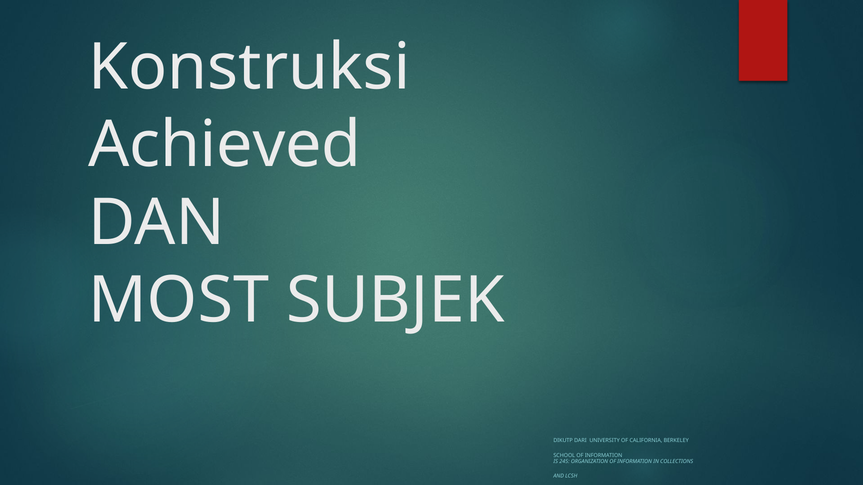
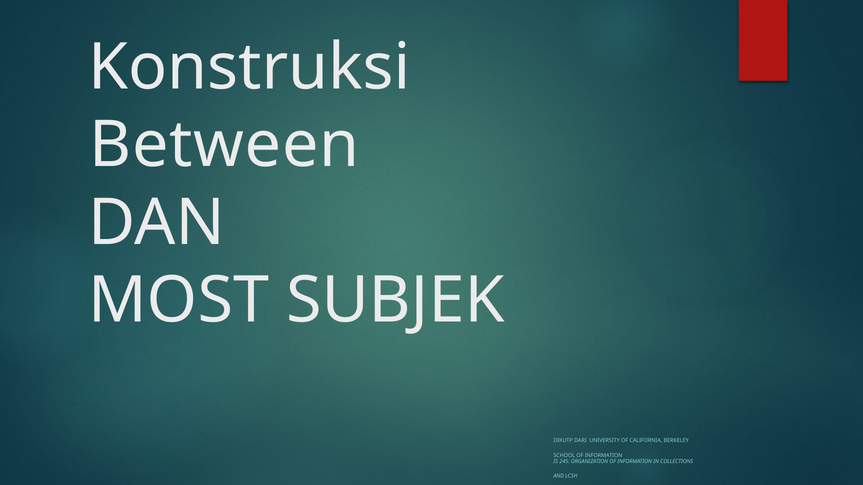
Achieved: Achieved -> Between
